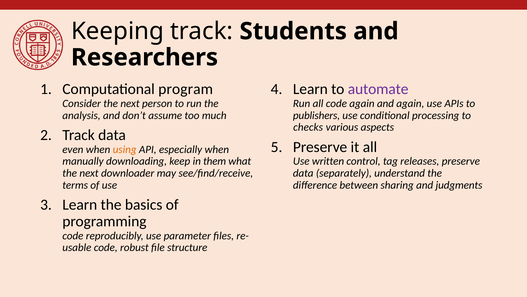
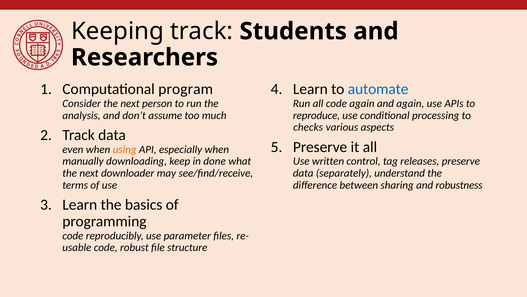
automate colour: purple -> blue
publishers: publishers -> reproduce
them: them -> done
judgments: judgments -> robustness
